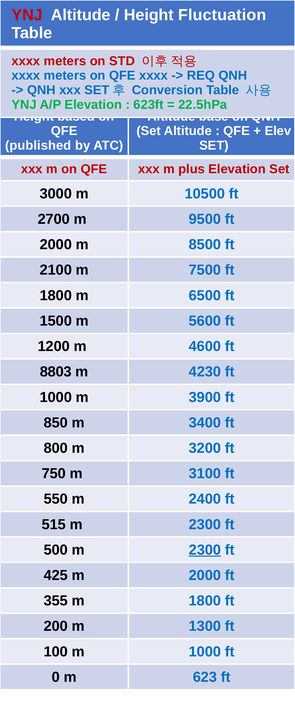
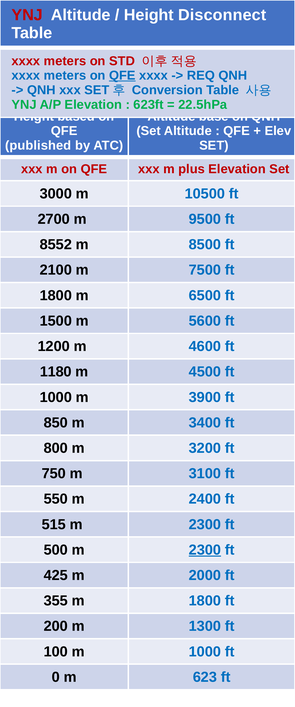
Fluctuation: Fluctuation -> Disconnect
QFE at (122, 75) underline: none -> present
2000 at (56, 244): 2000 -> 8552
8803: 8803 -> 1180
4230: 4230 -> 4500
